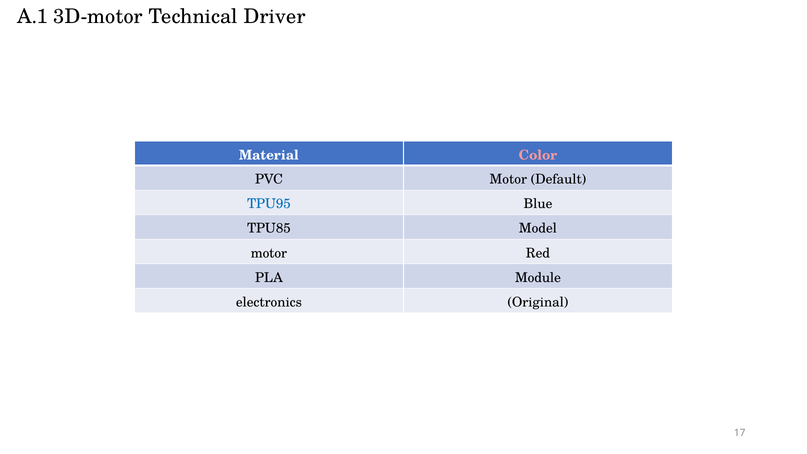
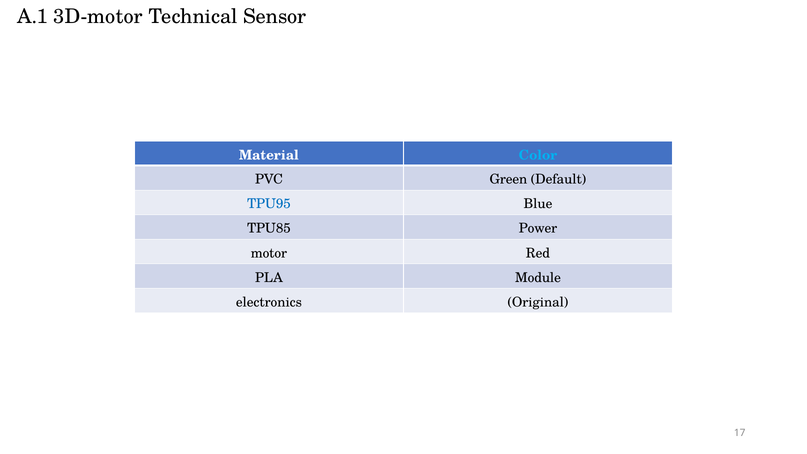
Driver: Driver -> Sensor
Color colour: pink -> light blue
PVC Motor: Motor -> Green
Model: Model -> Power
